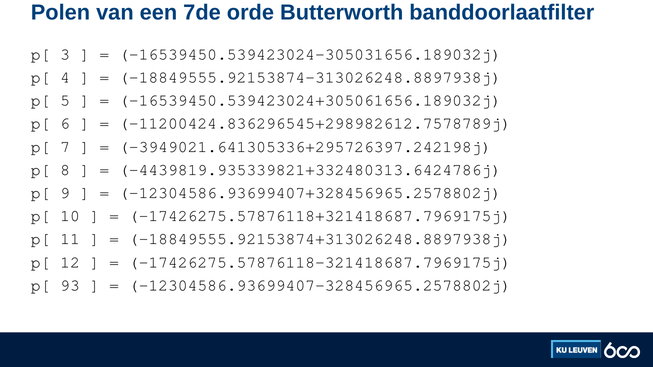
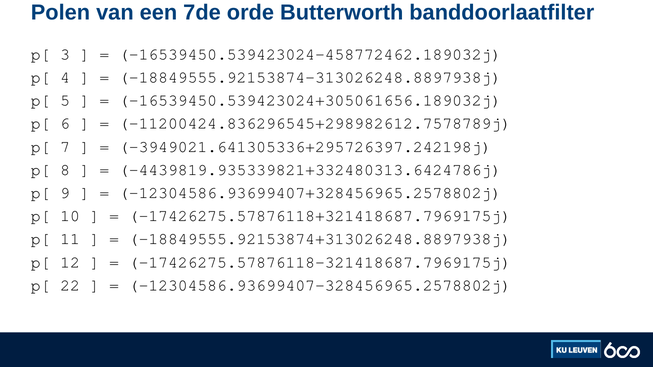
-16539450.539423024-305031656.189032j: -16539450.539423024-305031656.189032j -> -16539450.539423024-458772462.189032j
93: 93 -> 22
